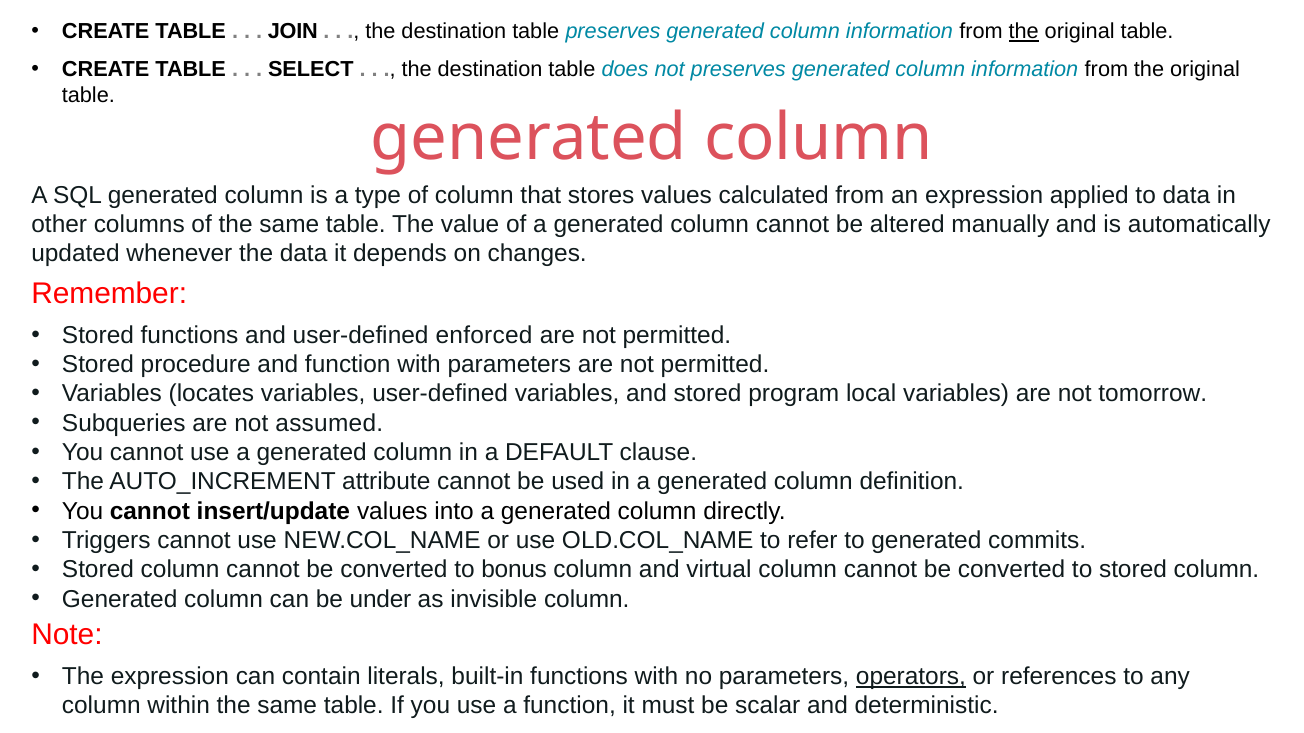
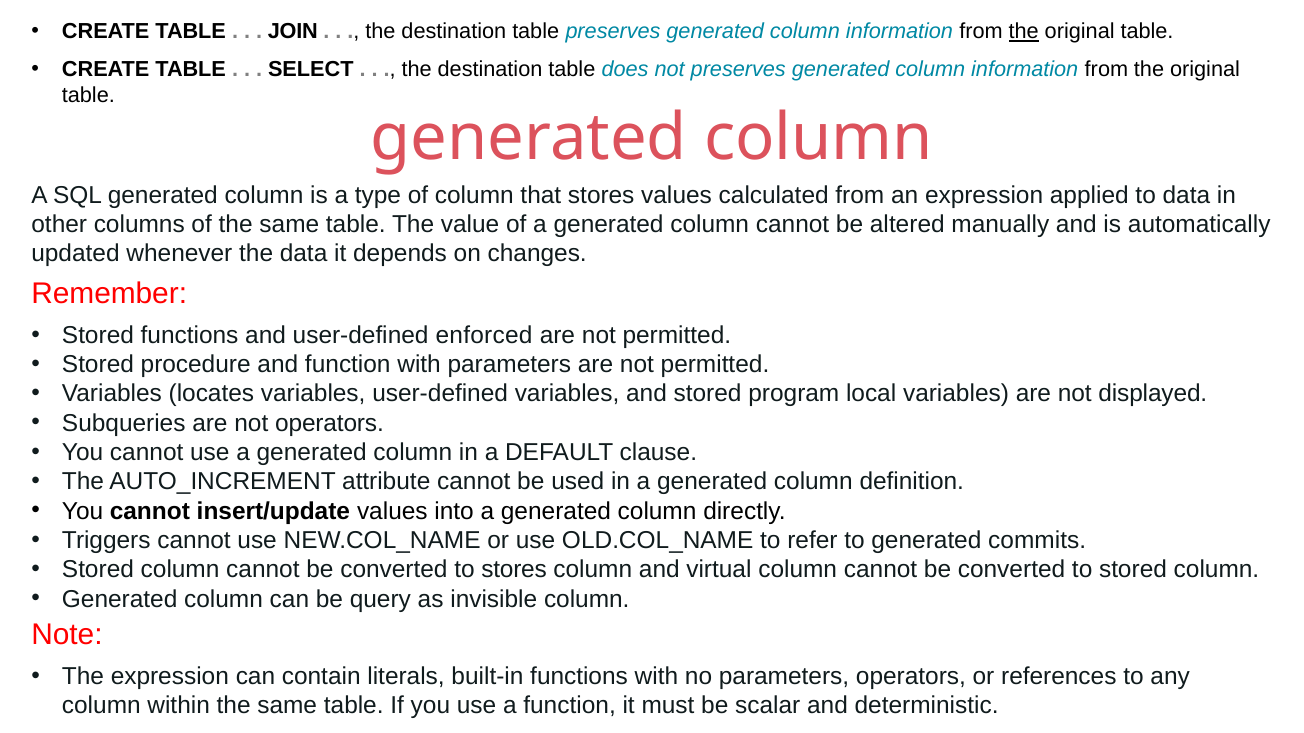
tomorrow: tomorrow -> displayed
not assumed: assumed -> operators
to bonus: bonus -> stores
under: under -> query
operators at (911, 677) underline: present -> none
